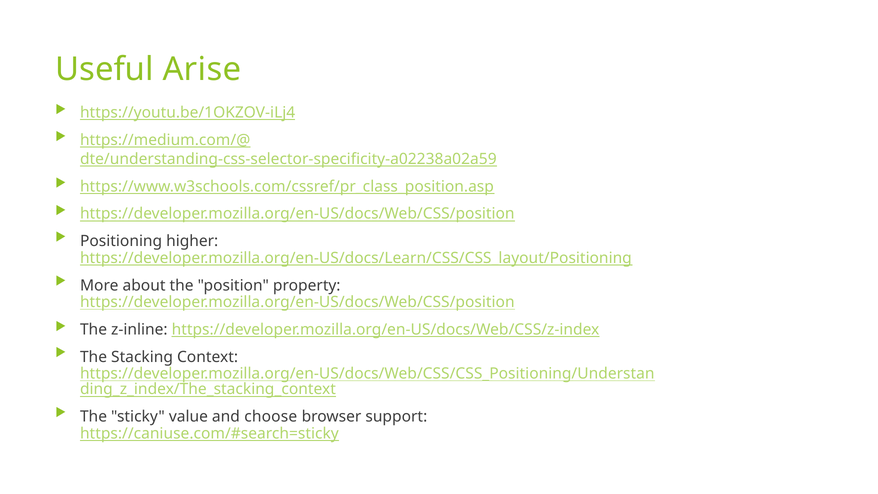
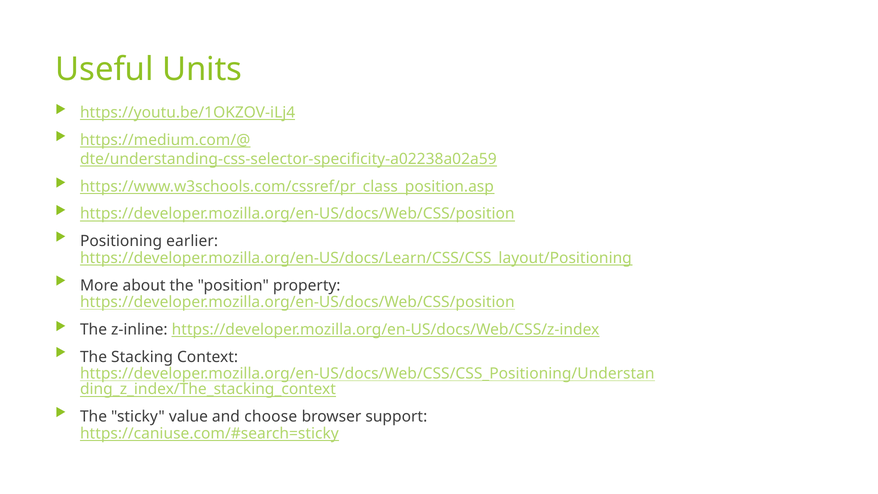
Arise: Arise -> Units
higher: higher -> earlier
